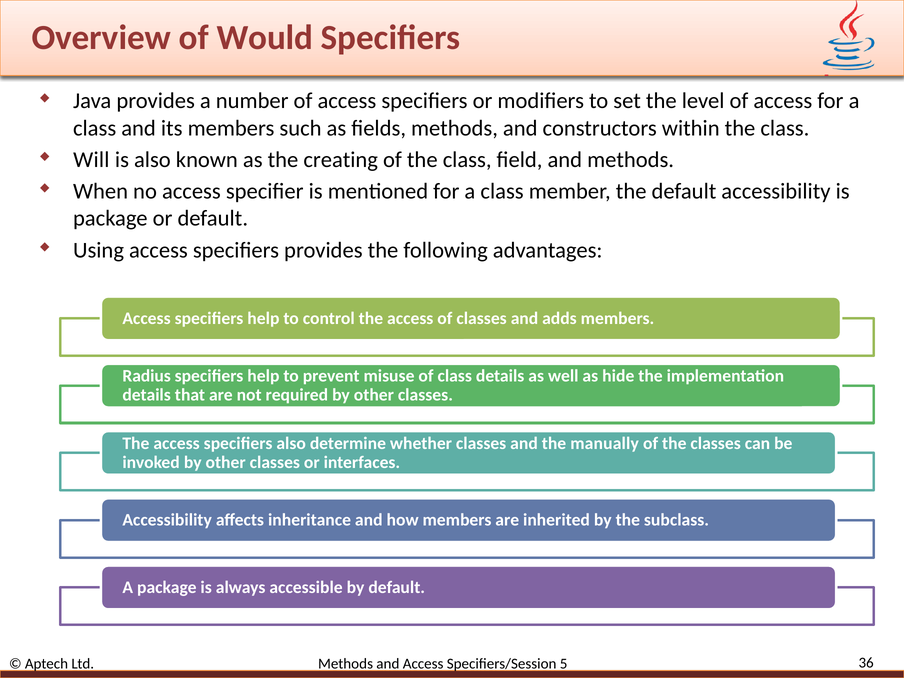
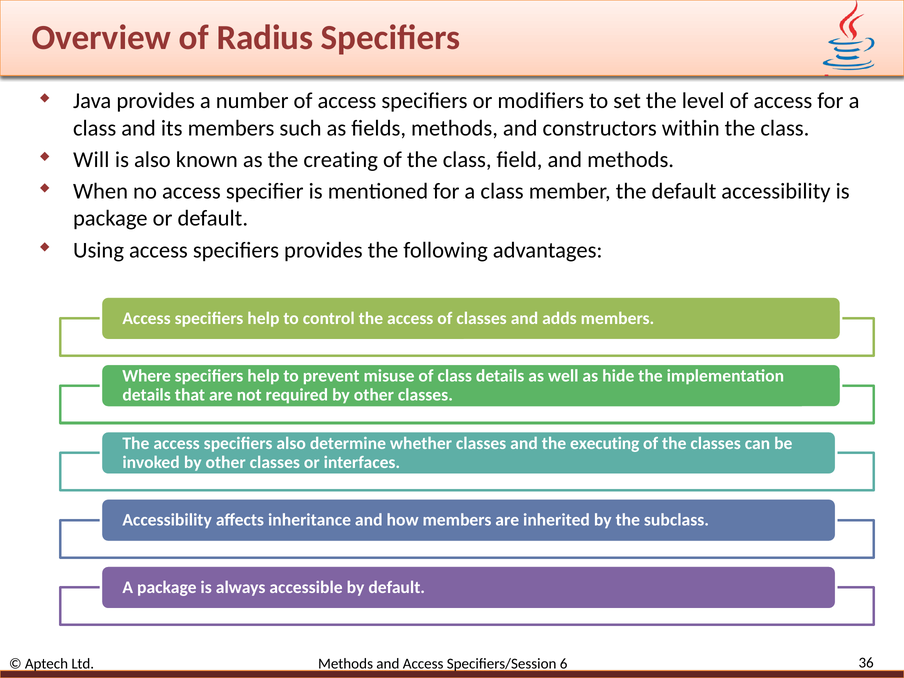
Would: Would -> Radius
Radius: Radius -> Where
manually: manually -> executing
5: 5 -> 6
